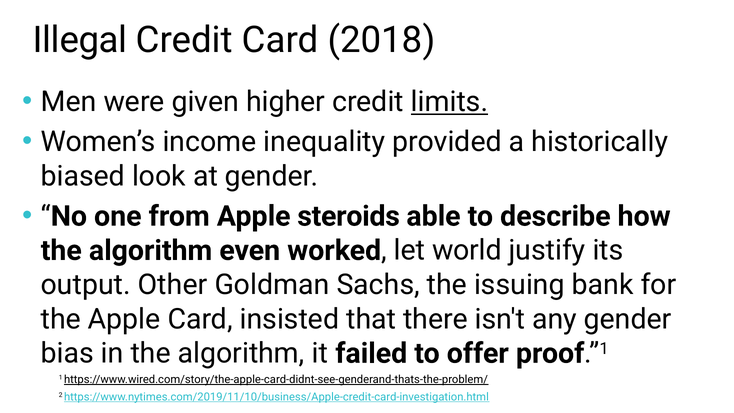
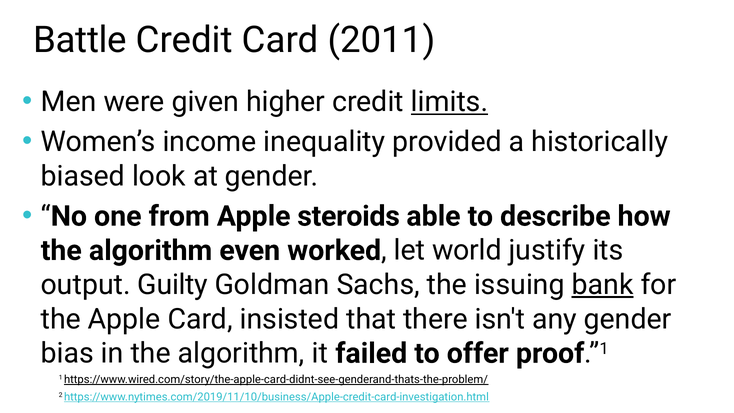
Illegal: Illegal -> Battle
2018: 2018 -> 2011
Other: Other -> Guilty
bank underline: none -> present
